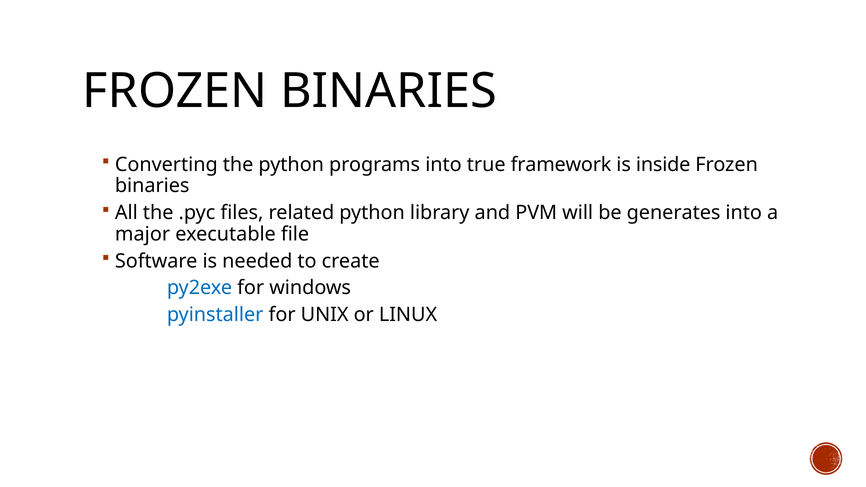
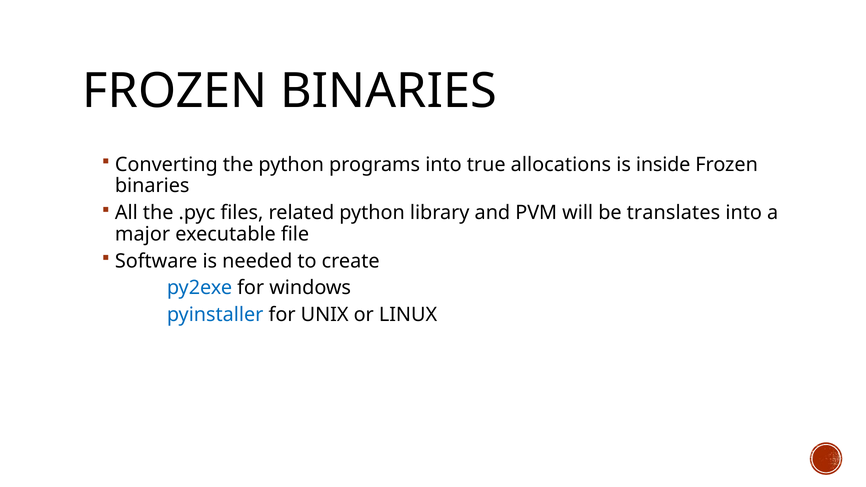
framework: framework -> allocations
generates: generates -> translates
